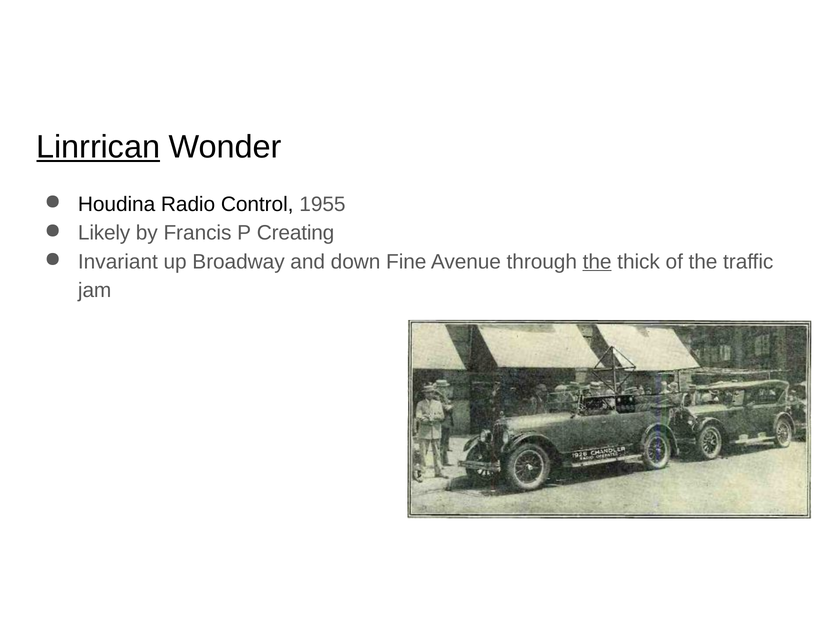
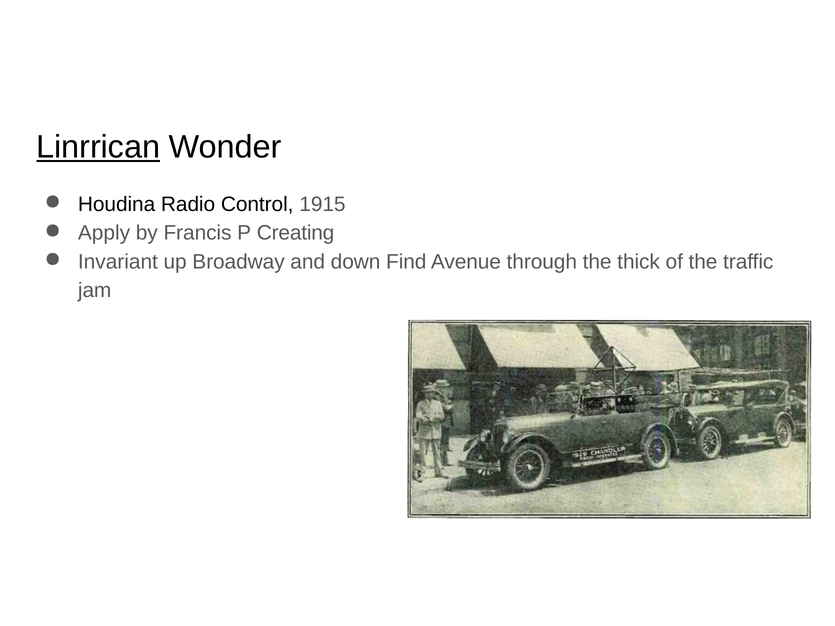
1955: 1955 -> 1915
Likely: Likely -> Apply
Fine: Fine -> Find
the at (597, 262) underline: present -> none
